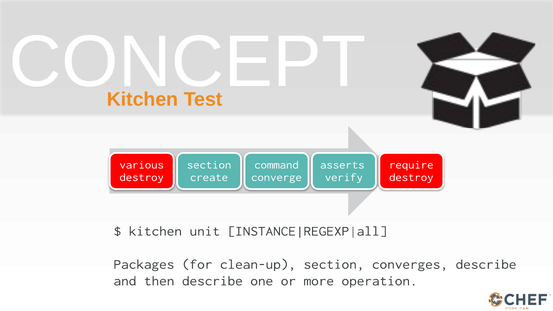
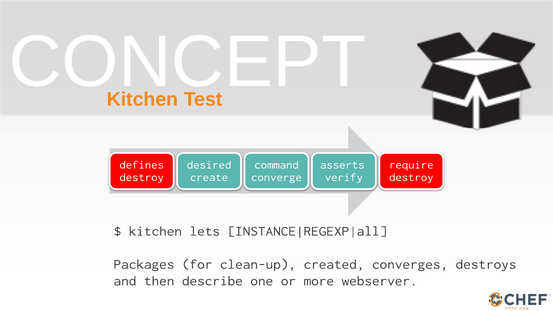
various: various -> defines
section at (209, 165): section -> desired
unit: unit -> lets
clean-up section: section -> created
converges describe: describe -> destroys
operation: operation -> webserver
